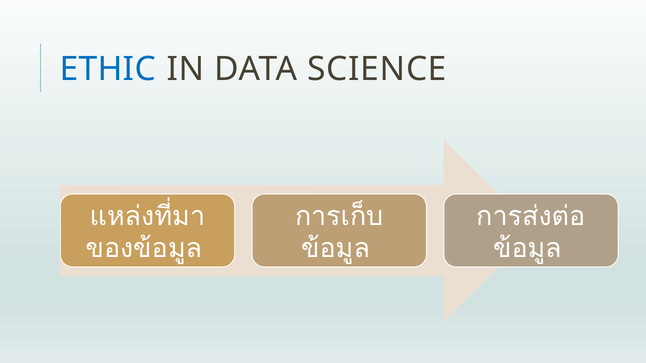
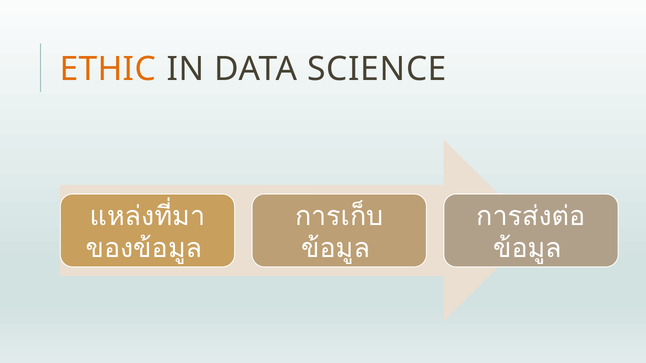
ETHIC colour: blue -> orange
